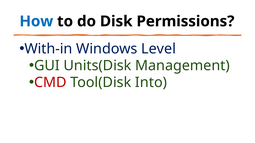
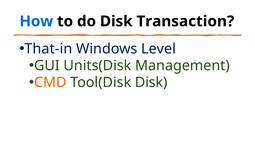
Permissions: Permissions -> Transaction
With-in: With-in -> That-in
CMD colour: red -> orange
Tool(Disk Into: Into -> Disk
